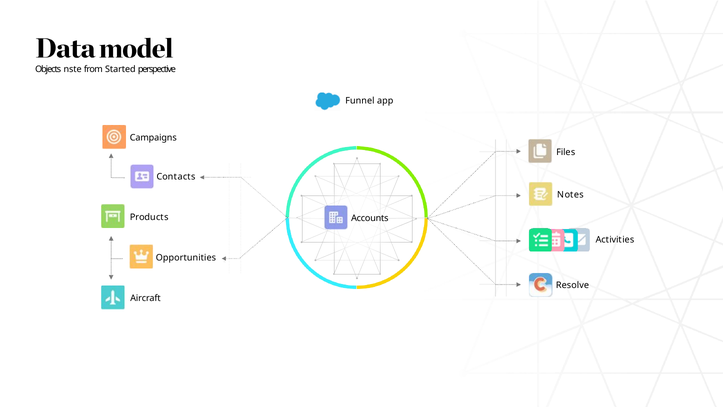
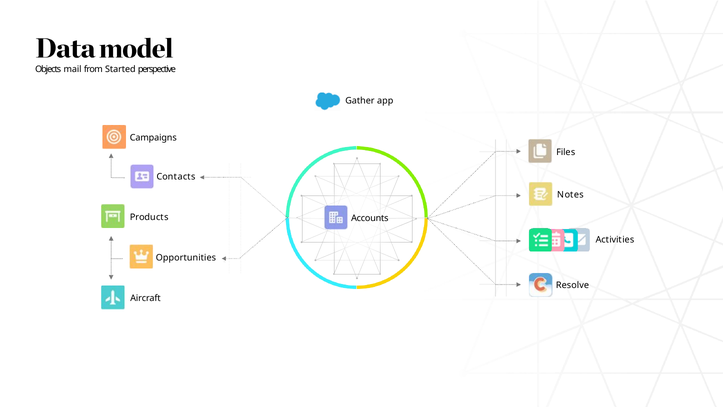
nste: nste -> mail
Funnel: Funnel -> Gather
